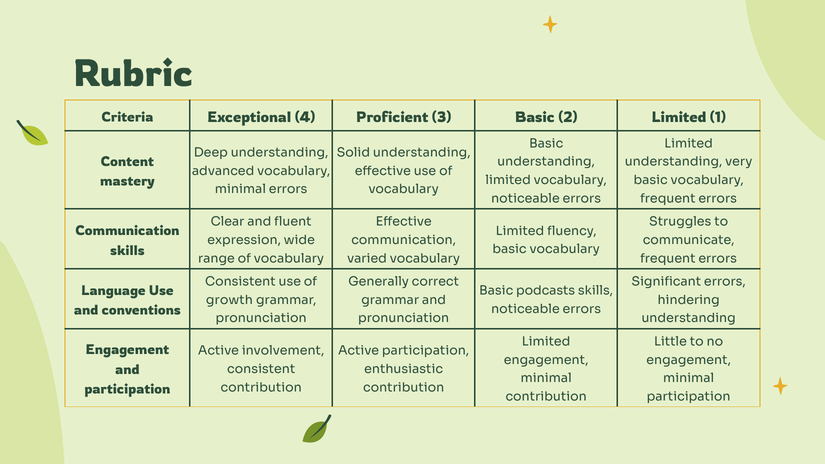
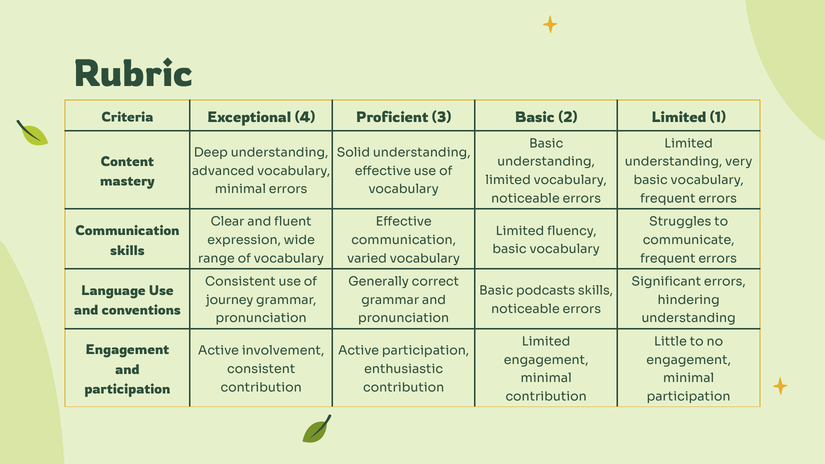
growth: growth -> journey
